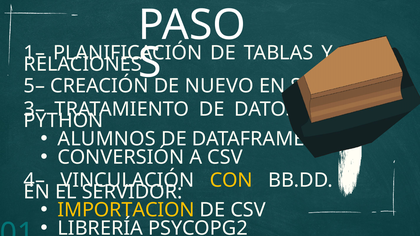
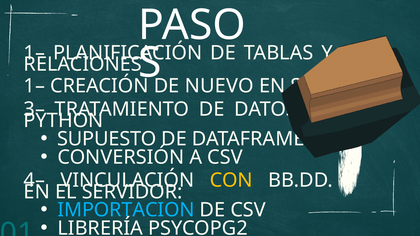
5– at (34, 86): 5– -> 1–
ALUMNOS: ALUMNOS -> SUPUESTO
IMPORTACION colour: yellow -> light blue
